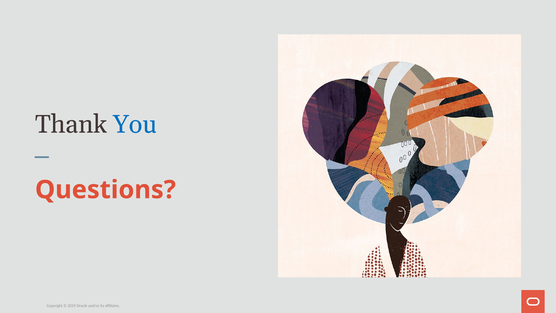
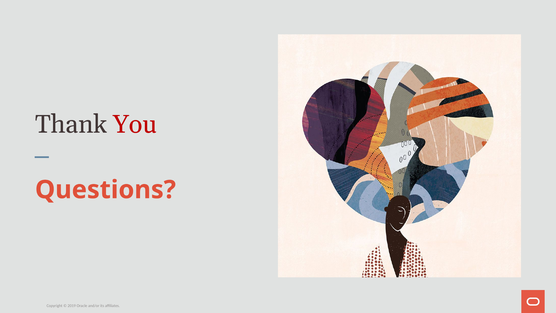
You colour: blue -> red
